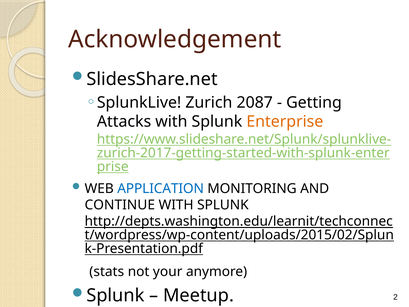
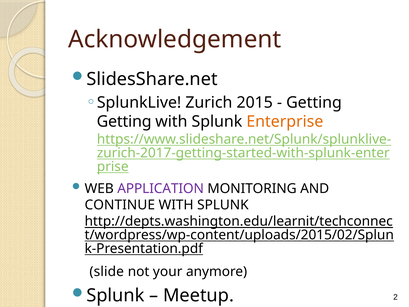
2087: 2087 -> 2015
Attacks at (124, 122): Attacks -> Getting
APPLICATION colour: blue -> purple
stats: stats -> slide
